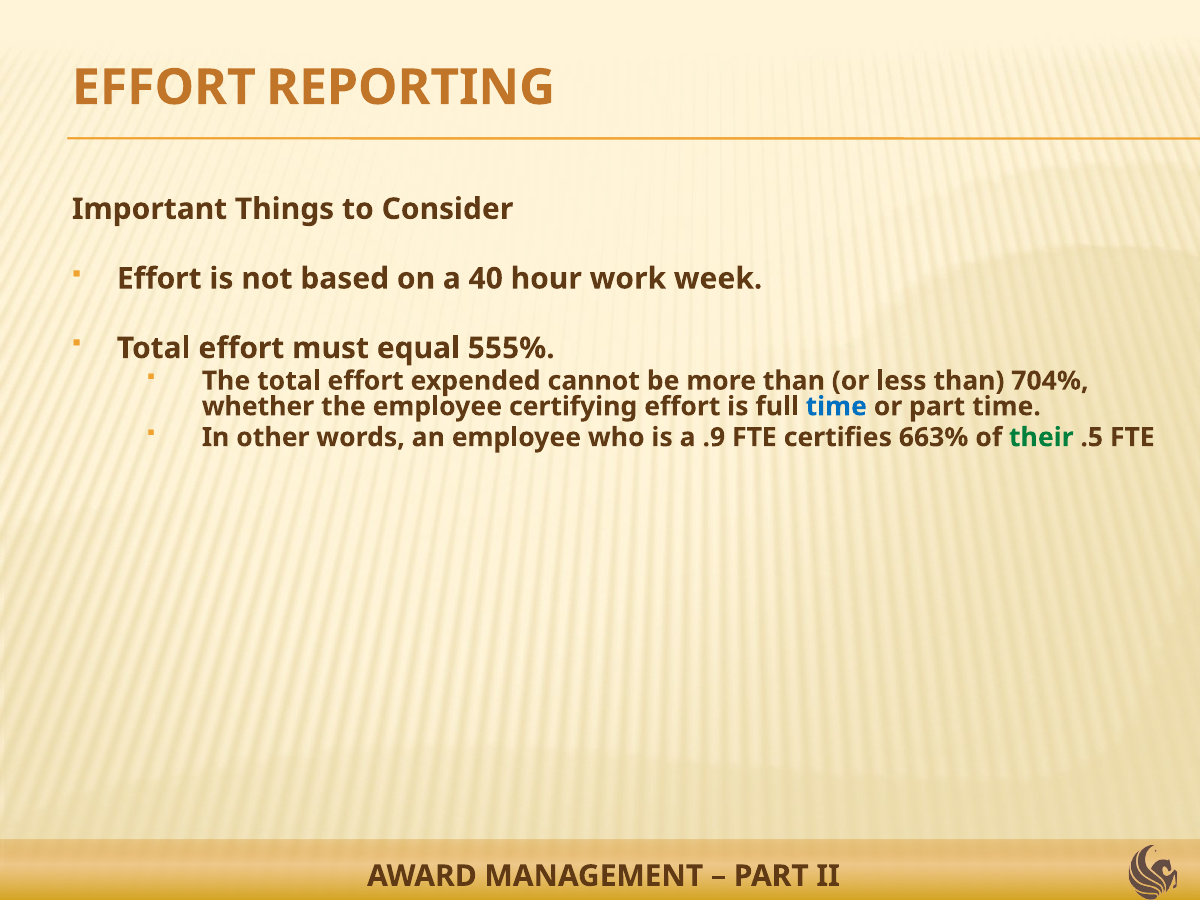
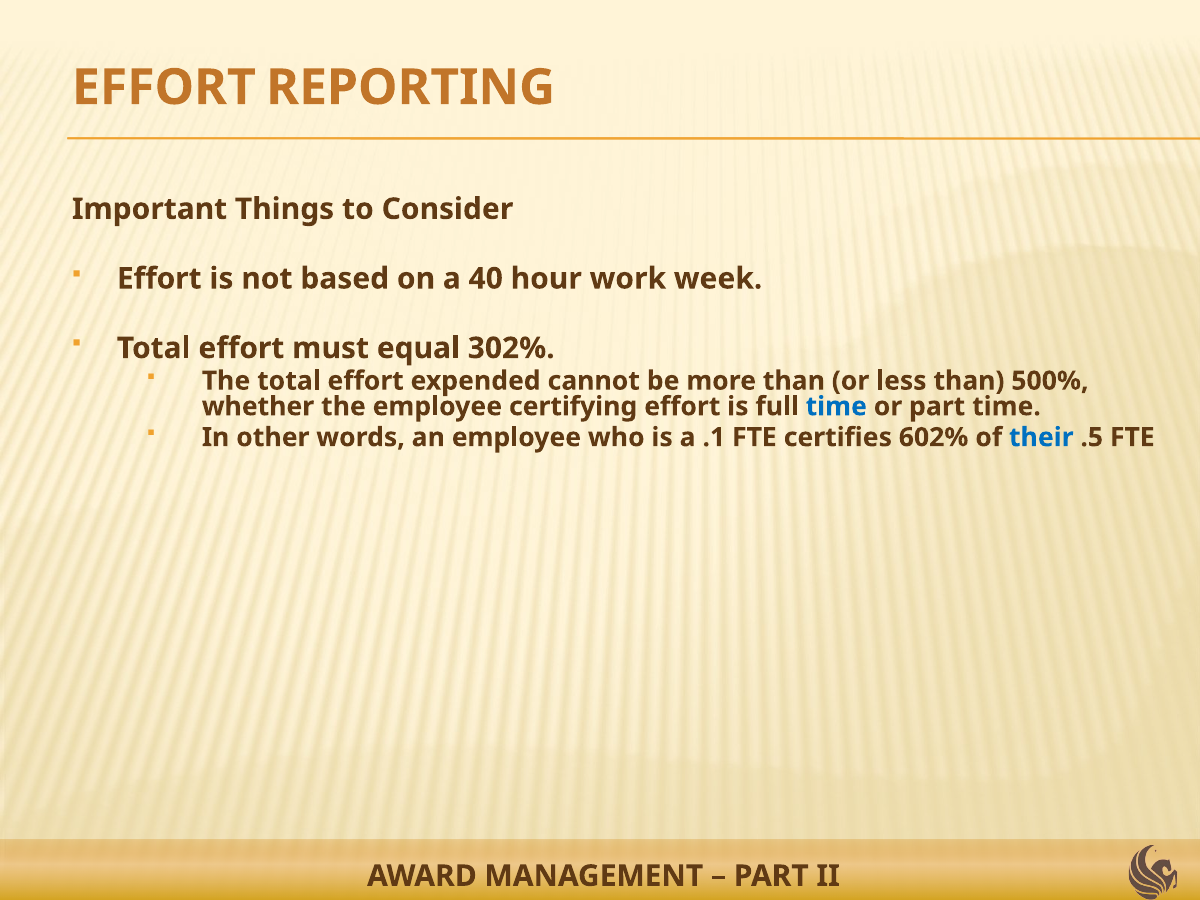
555%: 555% -> 302%
704%: 704% -> 500%
.9: .9 -> .1
663%: 663% -> 602%
their colour: green -> blue
